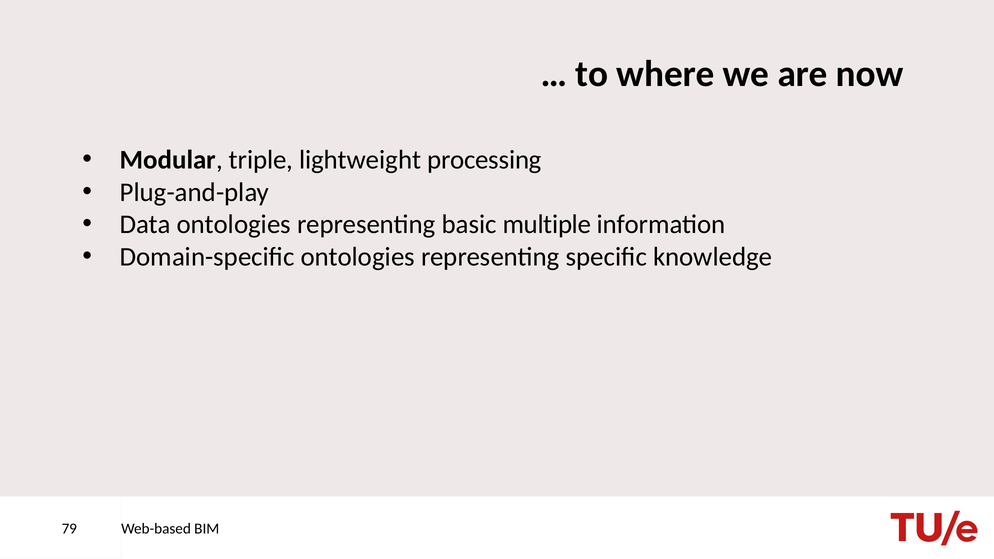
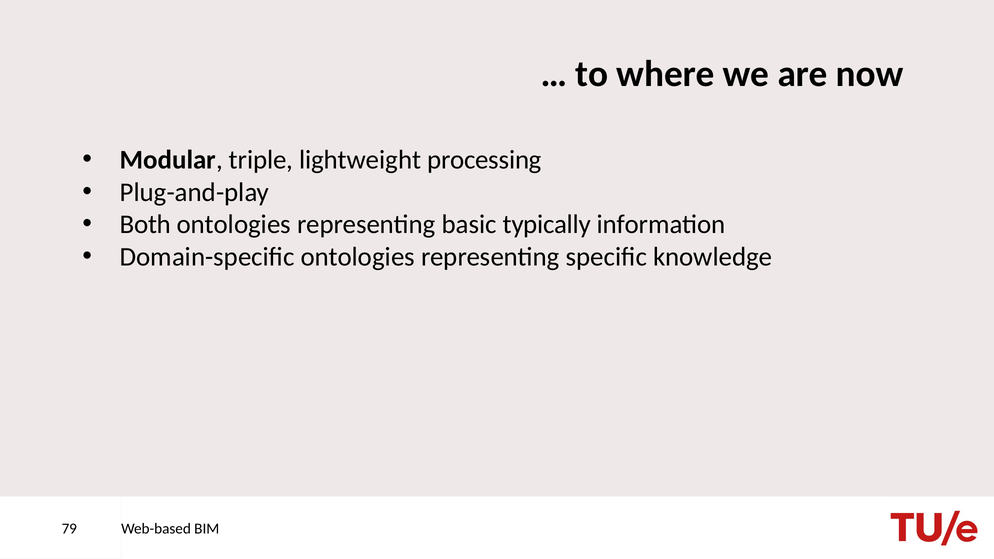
Data: Data -> Both
multiple: multiple -> typically
